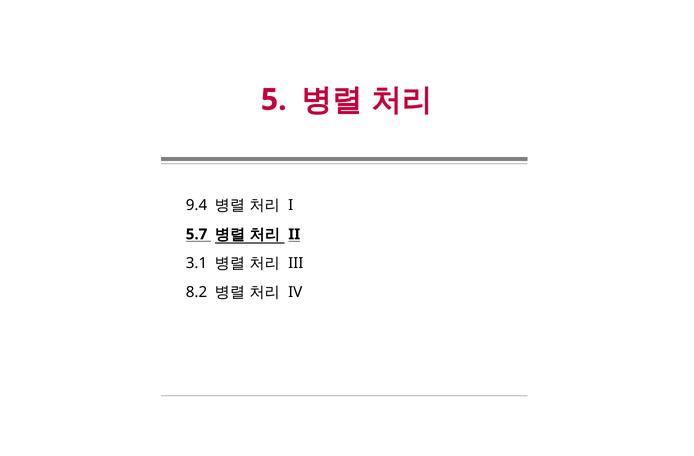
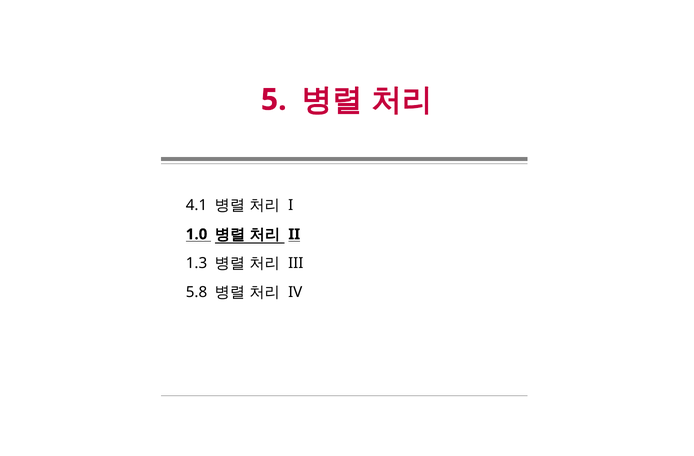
9.4: 9.4 -> 4.1
5.7: 5.7 -> 1.0
3.1: 3.1 -> 1.3
8.2: 8.2 -> 5.8
